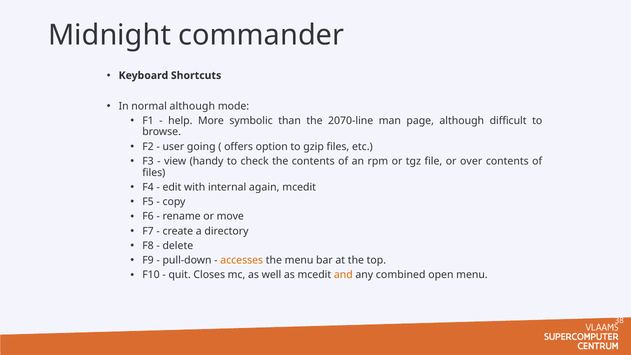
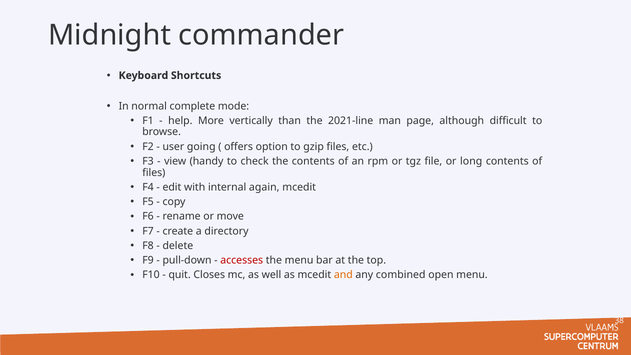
normal although: although -> complete
symbolic: symbolic -> vertically
2070-line: 2070-line -> 2021-line
over: over -> long
accesses colour: orange -> red
